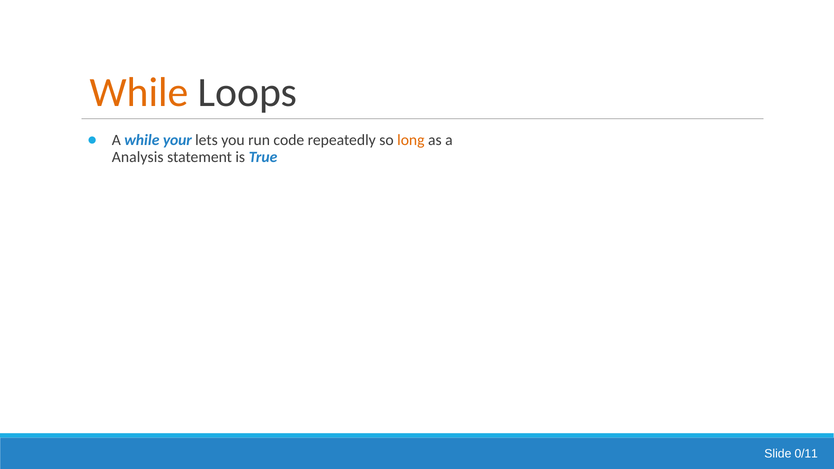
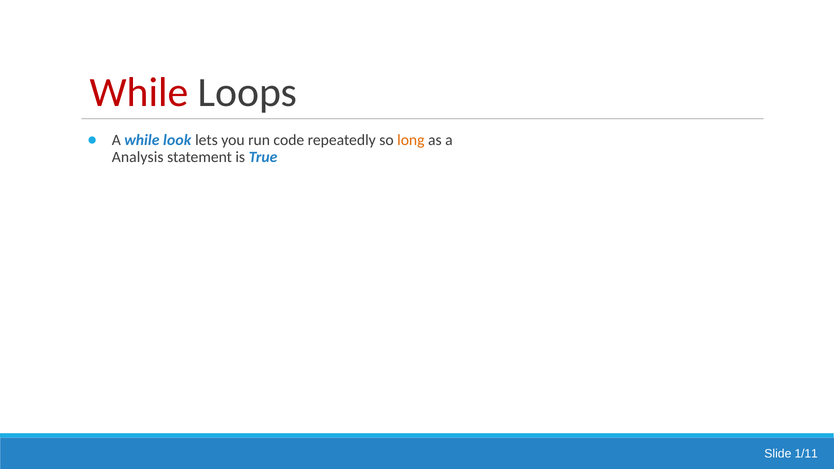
While at (139, 92) colour: orange -> red
your: your -> look
0/11: 0/11 -> 1/11
